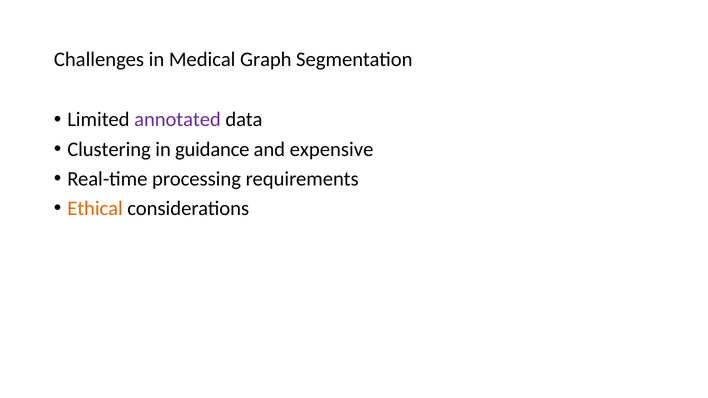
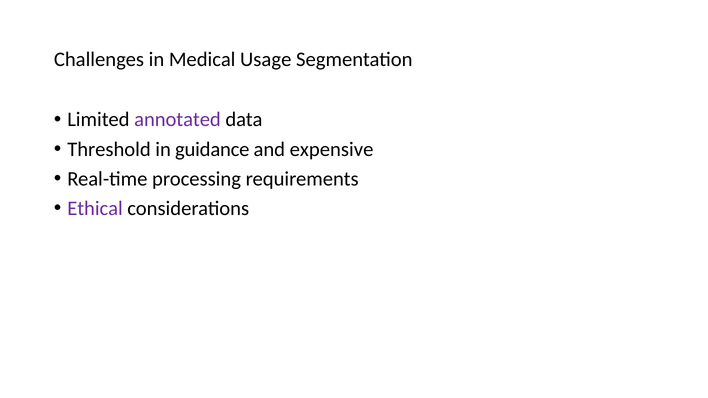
Graph: Graph -> Usage
Clustering: Clustering -> Threshold
Ethical colour: orange -> purple
